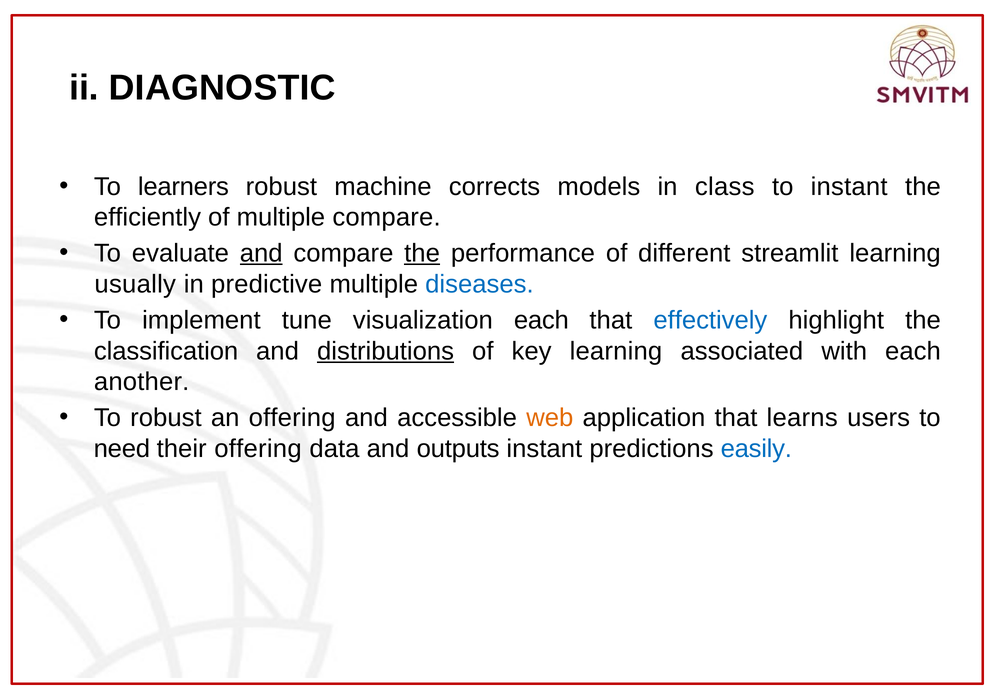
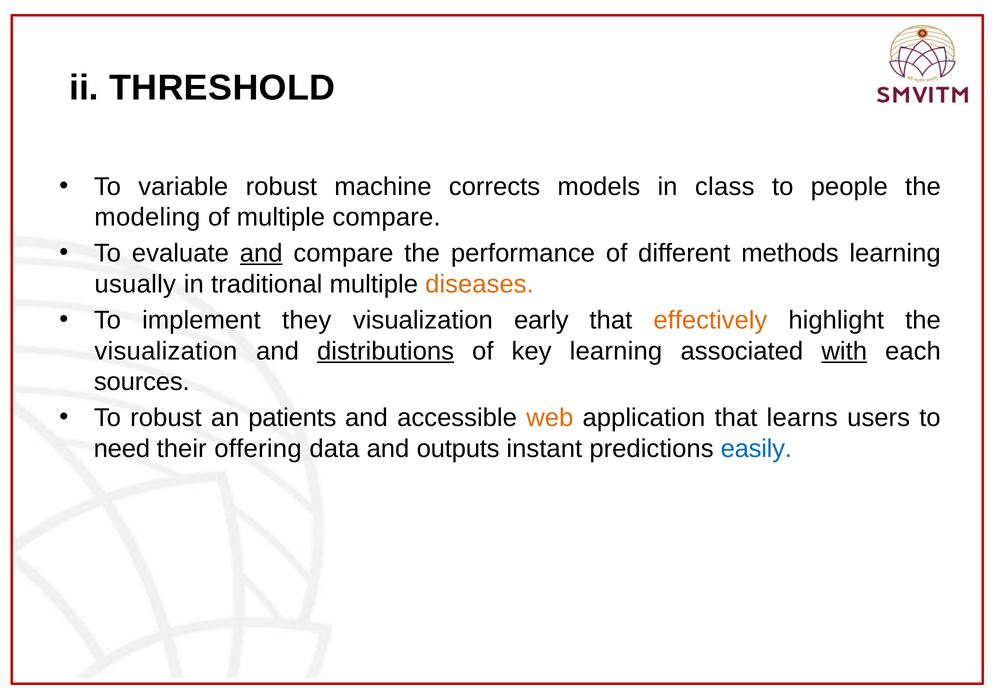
DIAGNOSTIC: DIAGNOSTIC -> THRESHOLD
learners: learners -> variable
to instant: instant -> people
efficiently: efficiently -> modeling
the at (422, 253) underline: present -> none
streamlit: streamlit -> methods
predictive: predictive -> traditional
diseases colour: blue -> orange
tune: tune -> they
visualization each: each -> early
effectively colour: blue -> orange
classification at (166, 351): classification -> visualization
with underline: none -> present
another: another -> sources
an offering: offering -> patients
